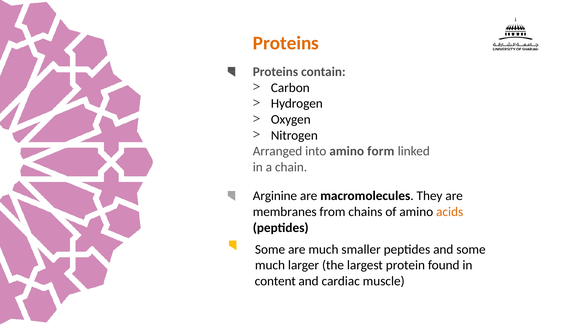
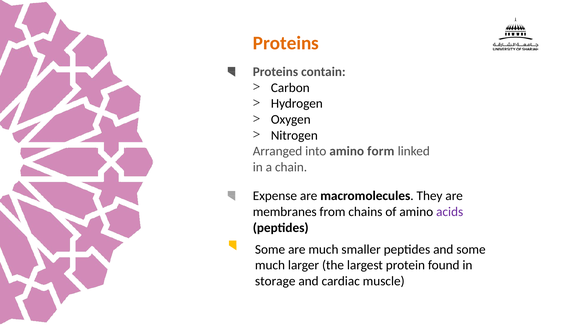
Arginine: Arginine -> Expense
acids colour: orange -> purple
content: content -> storage
